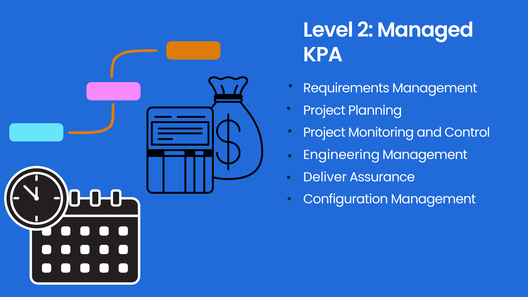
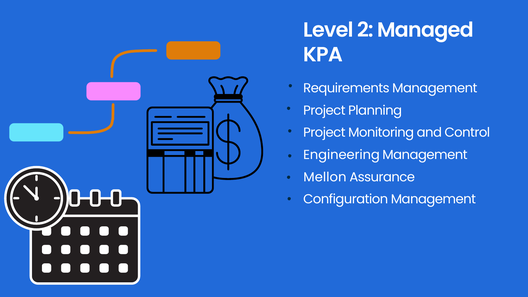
Deliver: Deliver -> Mellon
